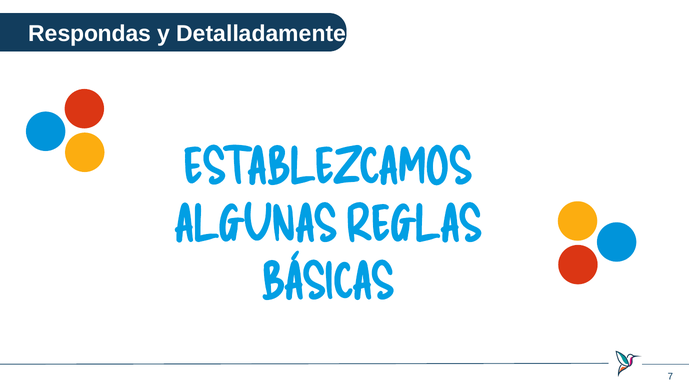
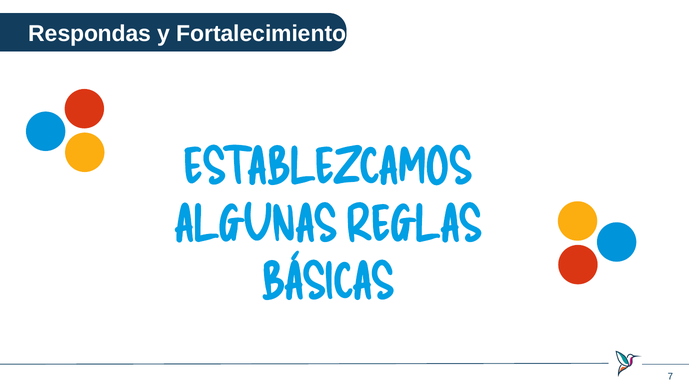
Detalladamente: Detalladamente -> Fortalecimiento
